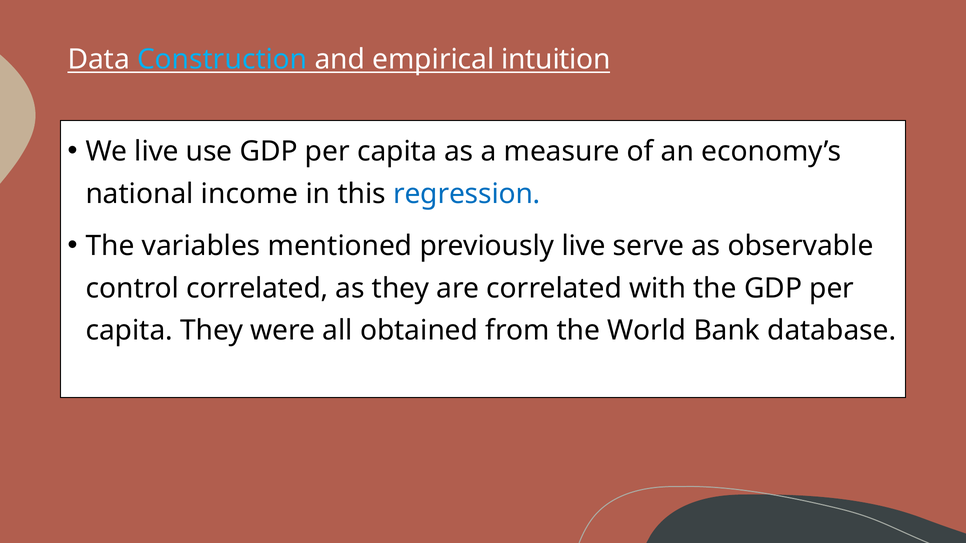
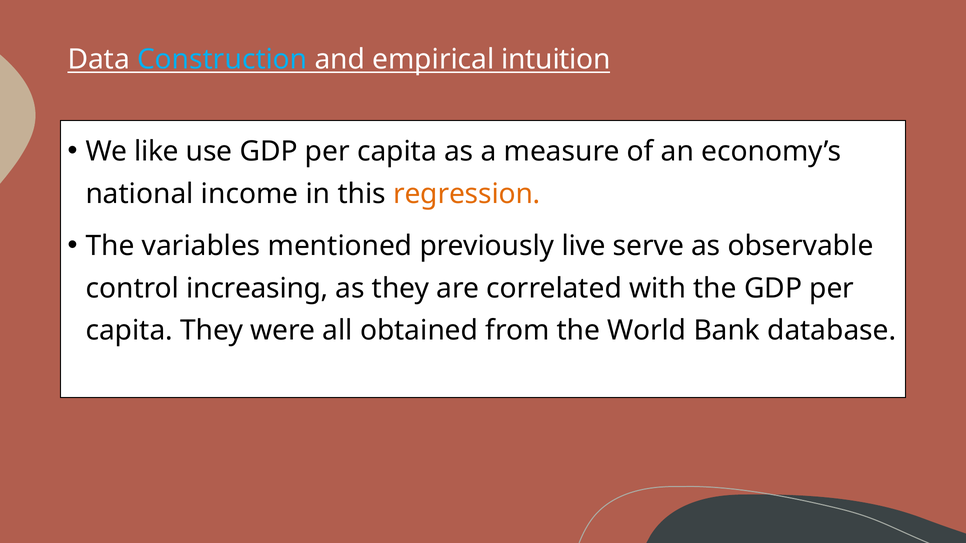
We live: live -> like
regression colour: blue -> orange
control correlated: correlated -> increasing
